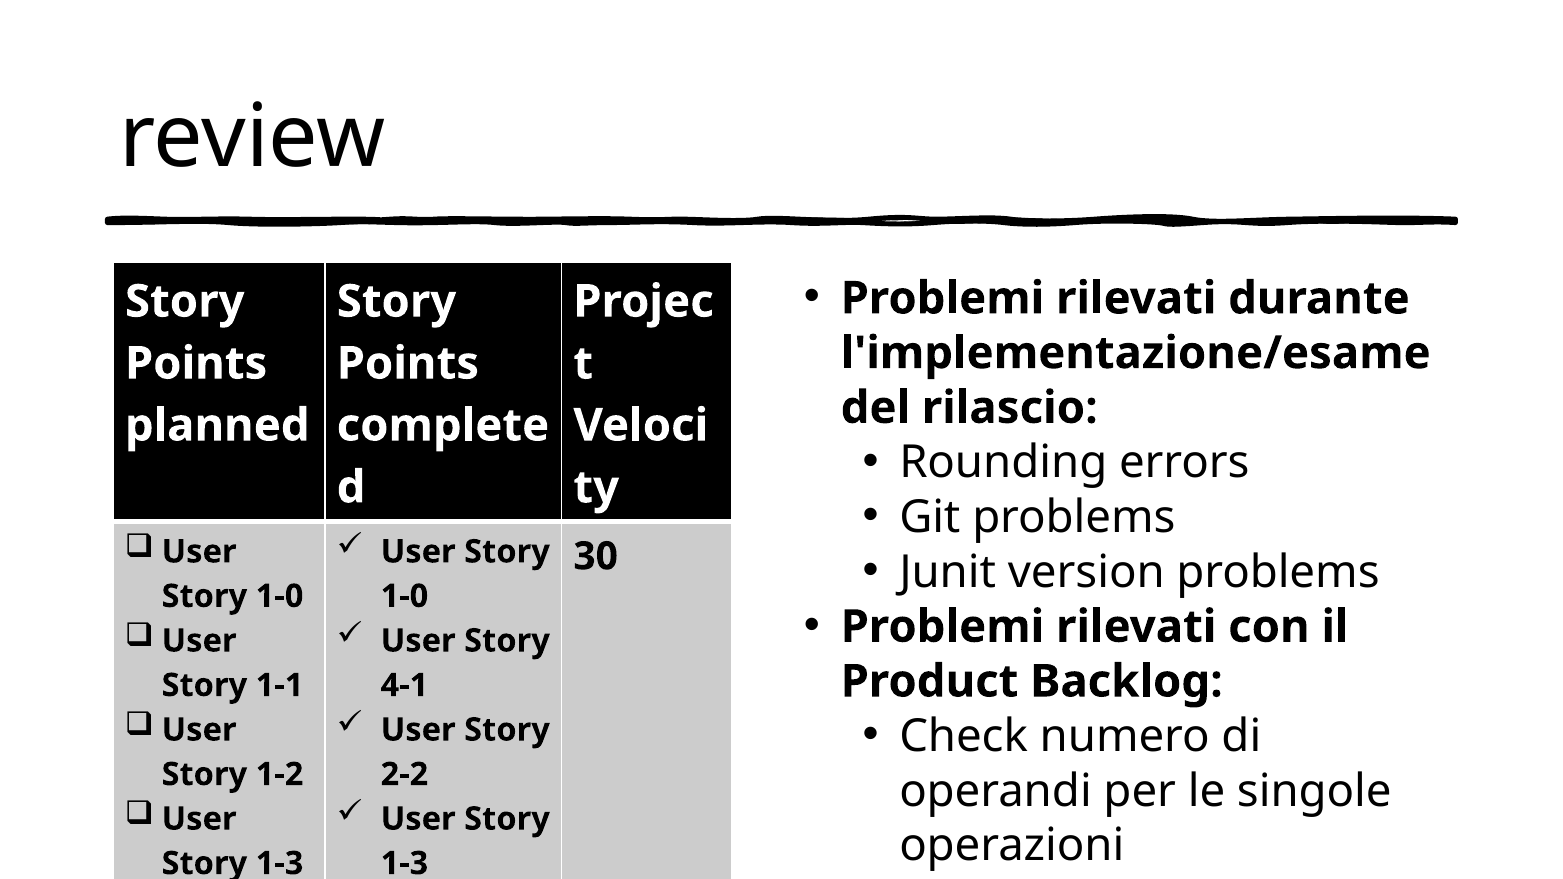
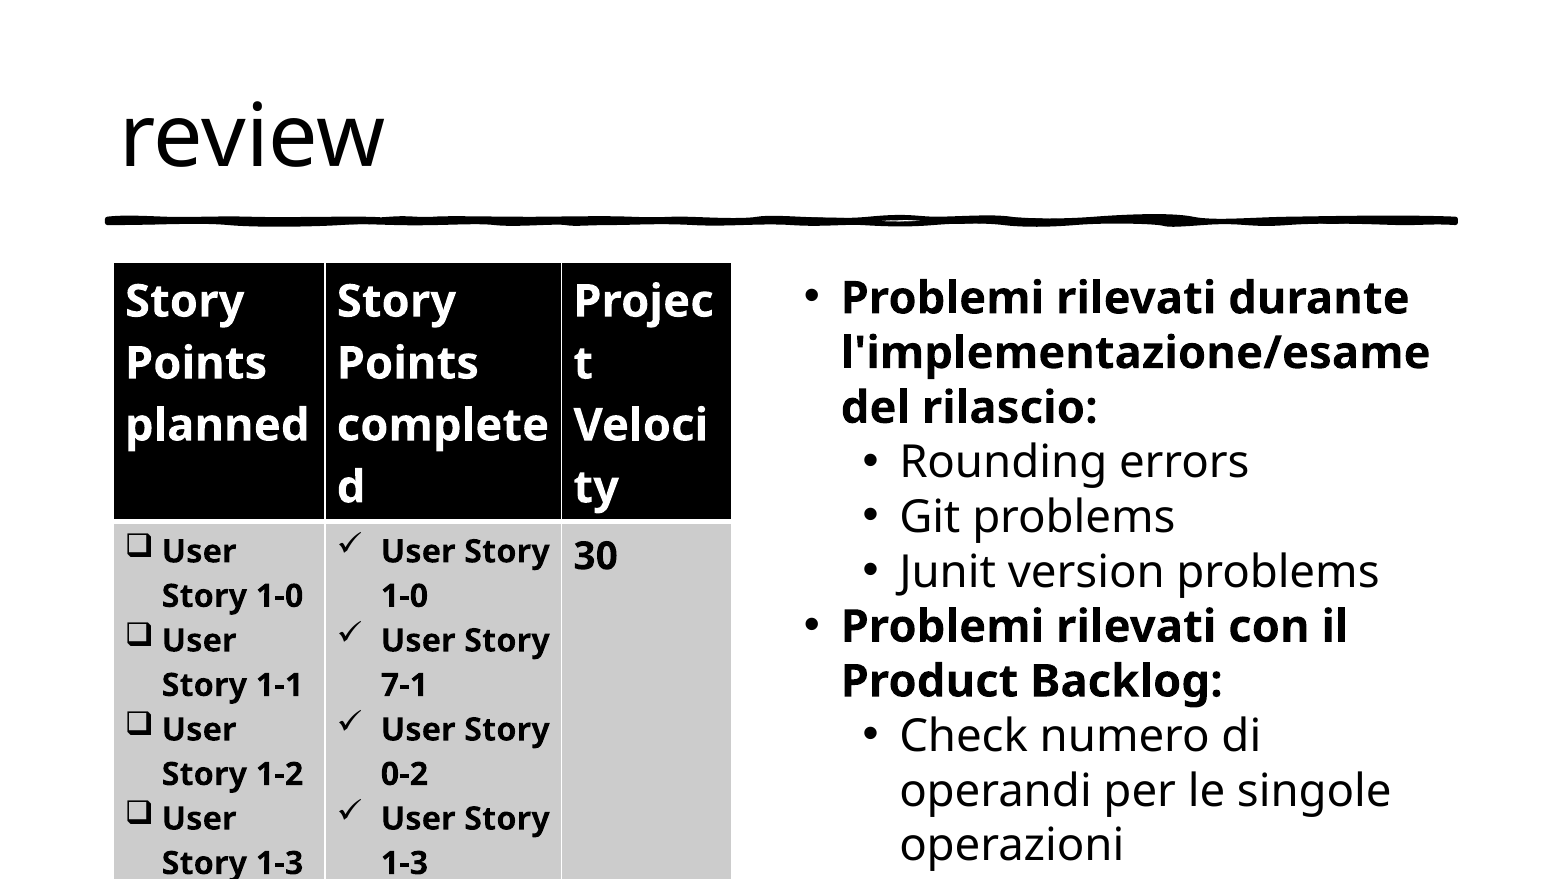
4-1: 4-1 -> 7-1
2-2: 2-2 -> 0-2
